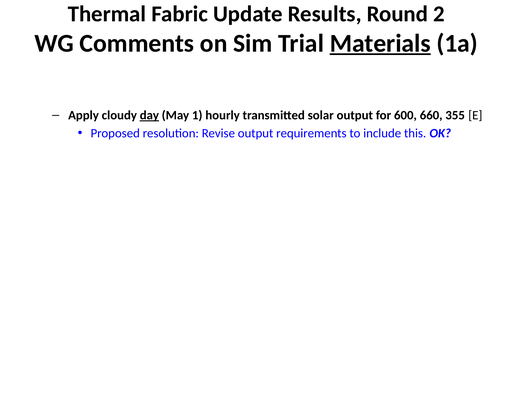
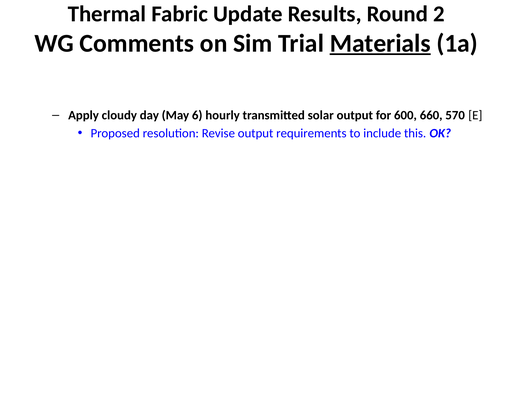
day underline: present -> none
1: 1 -> 6
355: 355 -> 570
